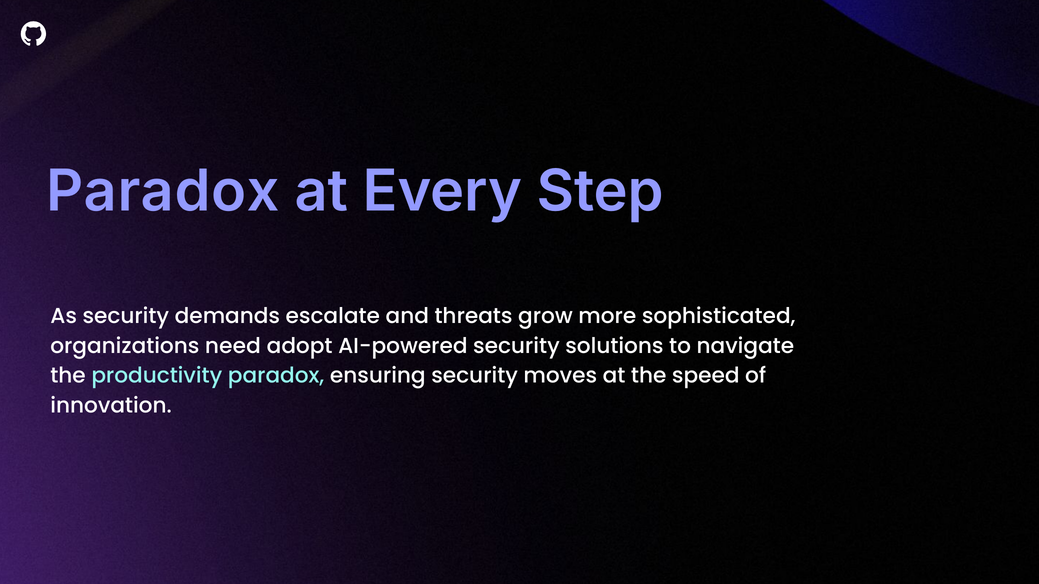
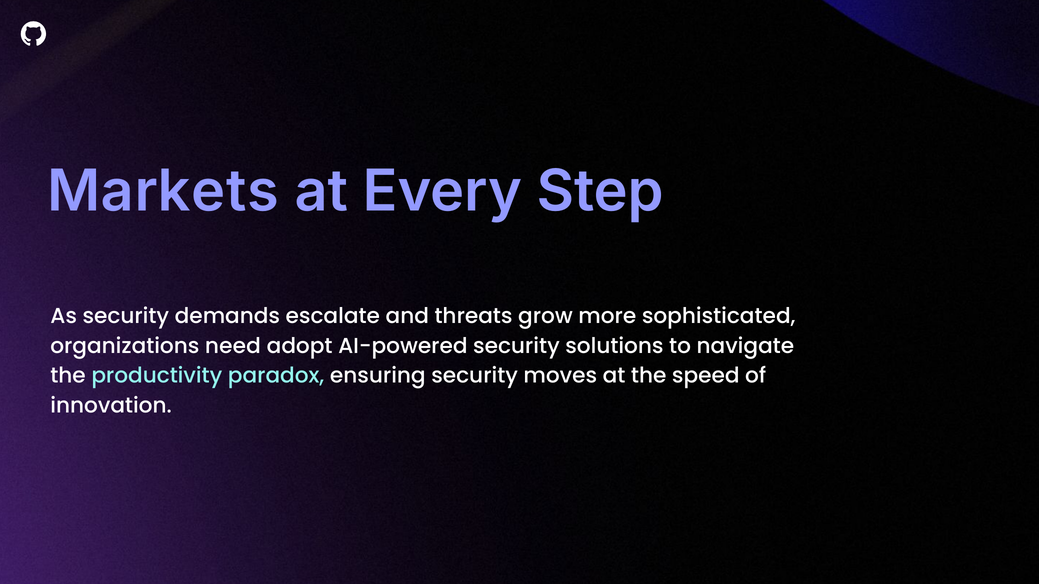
Paradox at (163, 192): Paradox -> Markets
